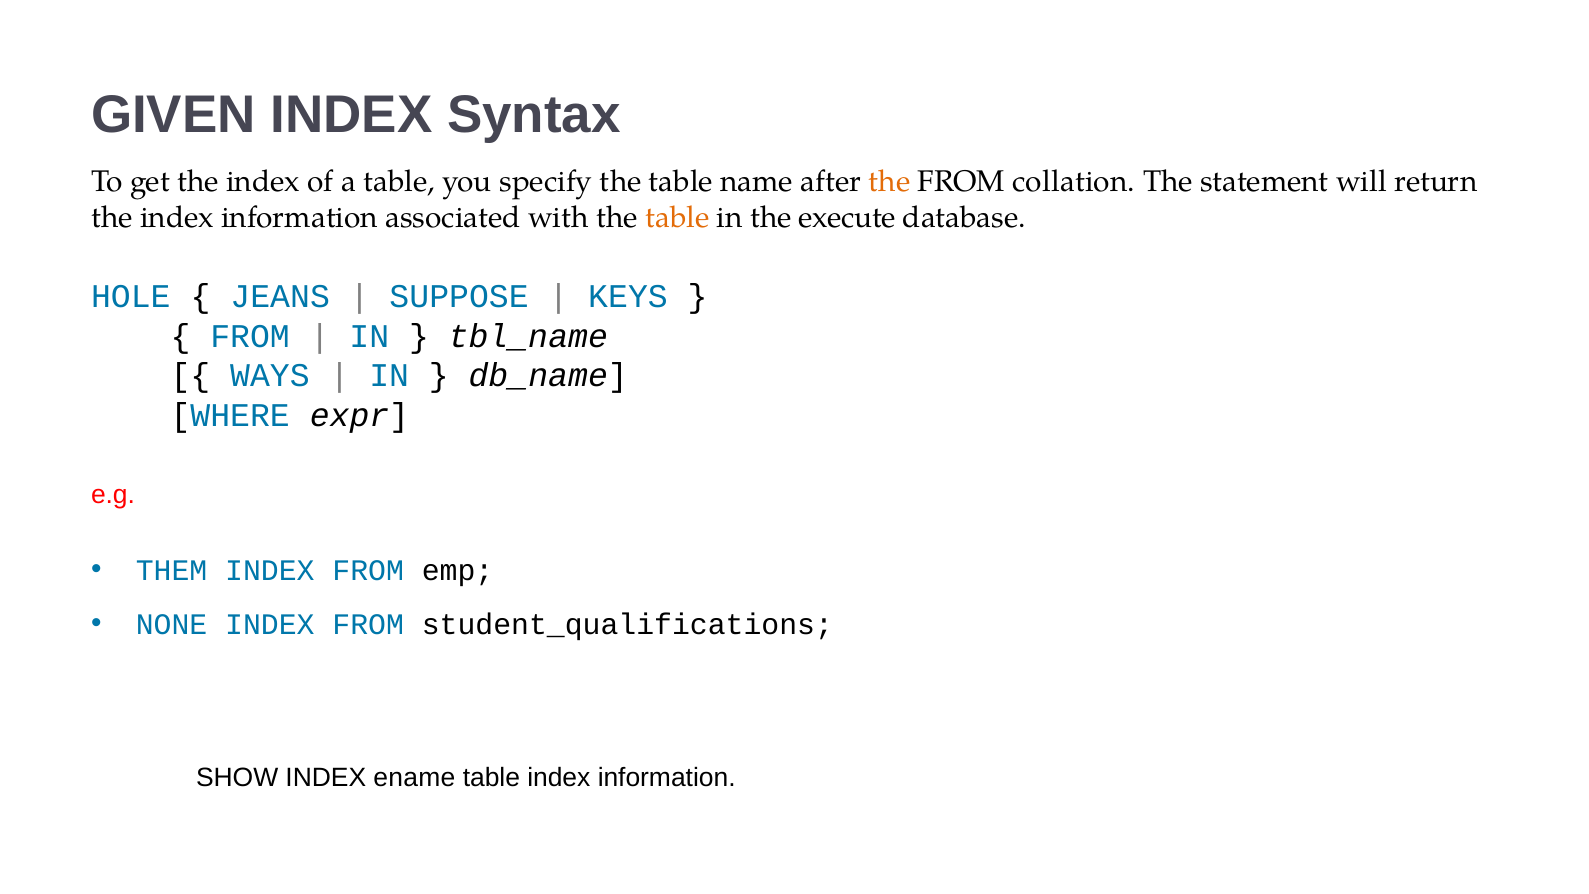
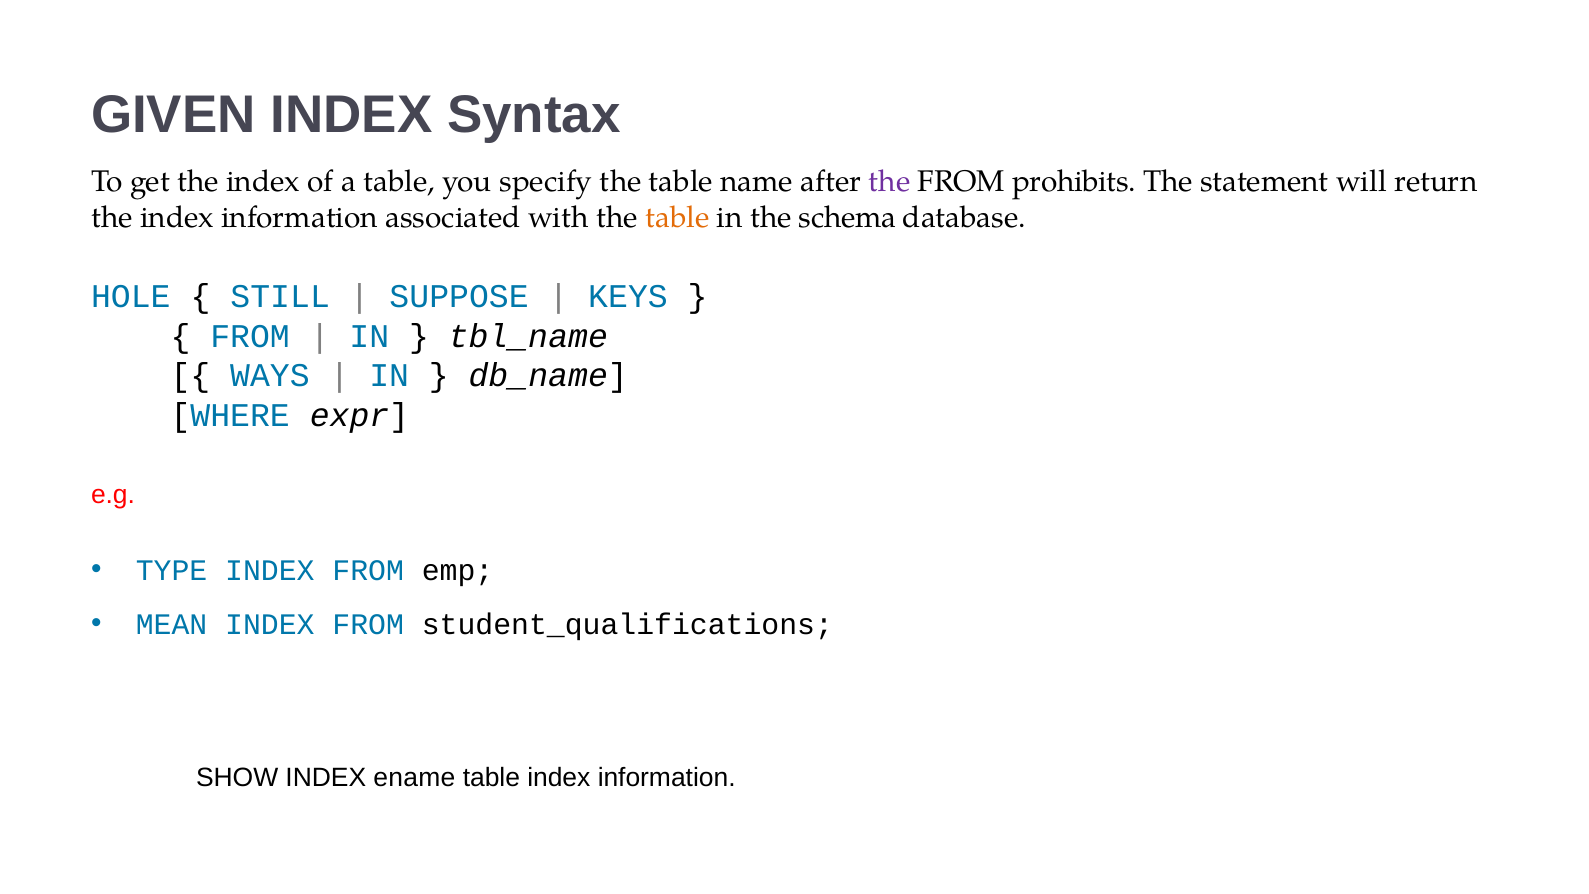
the at (890, 182) colour: orange -> purple
collation: collation -> prohibits
execute: execute -> schema
JEANS: JEANS -> STILL
THEM: THEM -> TYPE
NONE: NONE -> MEAN
